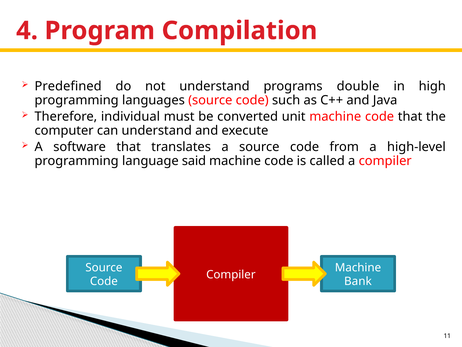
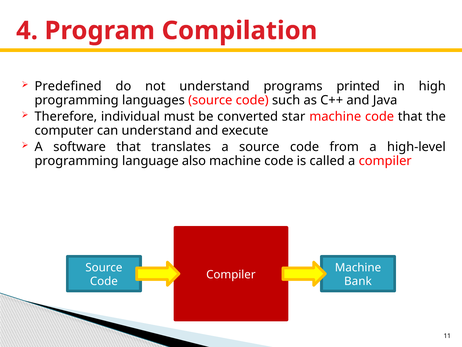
double: double -> printed
unit: unit -> star
said: said -> also
